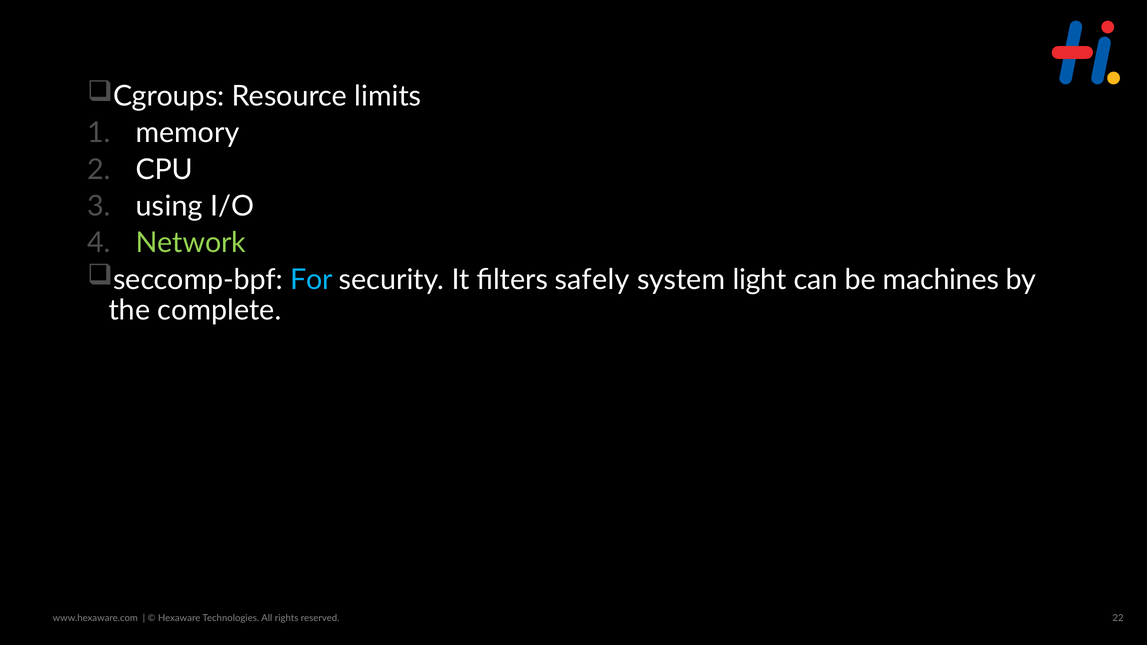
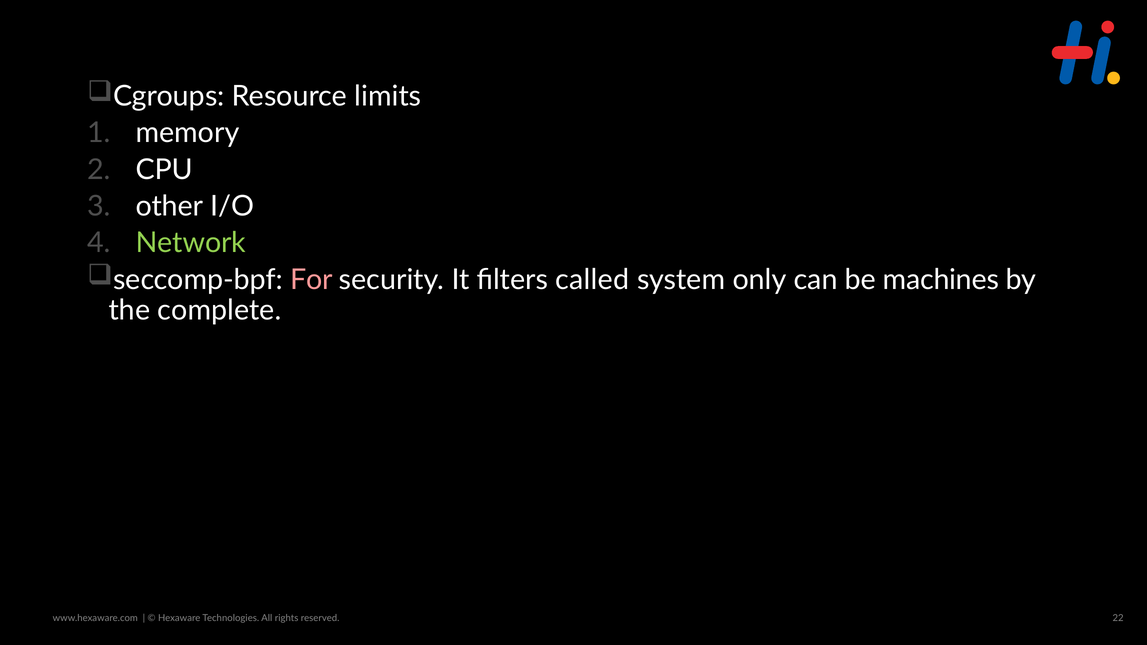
using: using -> other
For colour: light blue -> pink
safely: safely -> called
light: light -> only
